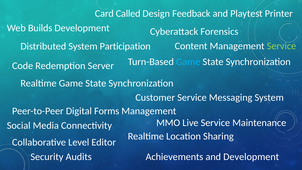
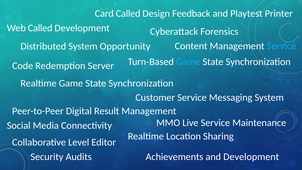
Web Builds: Builds -> Called
Service at (281, 46) colour: light green -> light blue
Participation: Participation -> Opportunity
Forms: Forms -> Result
